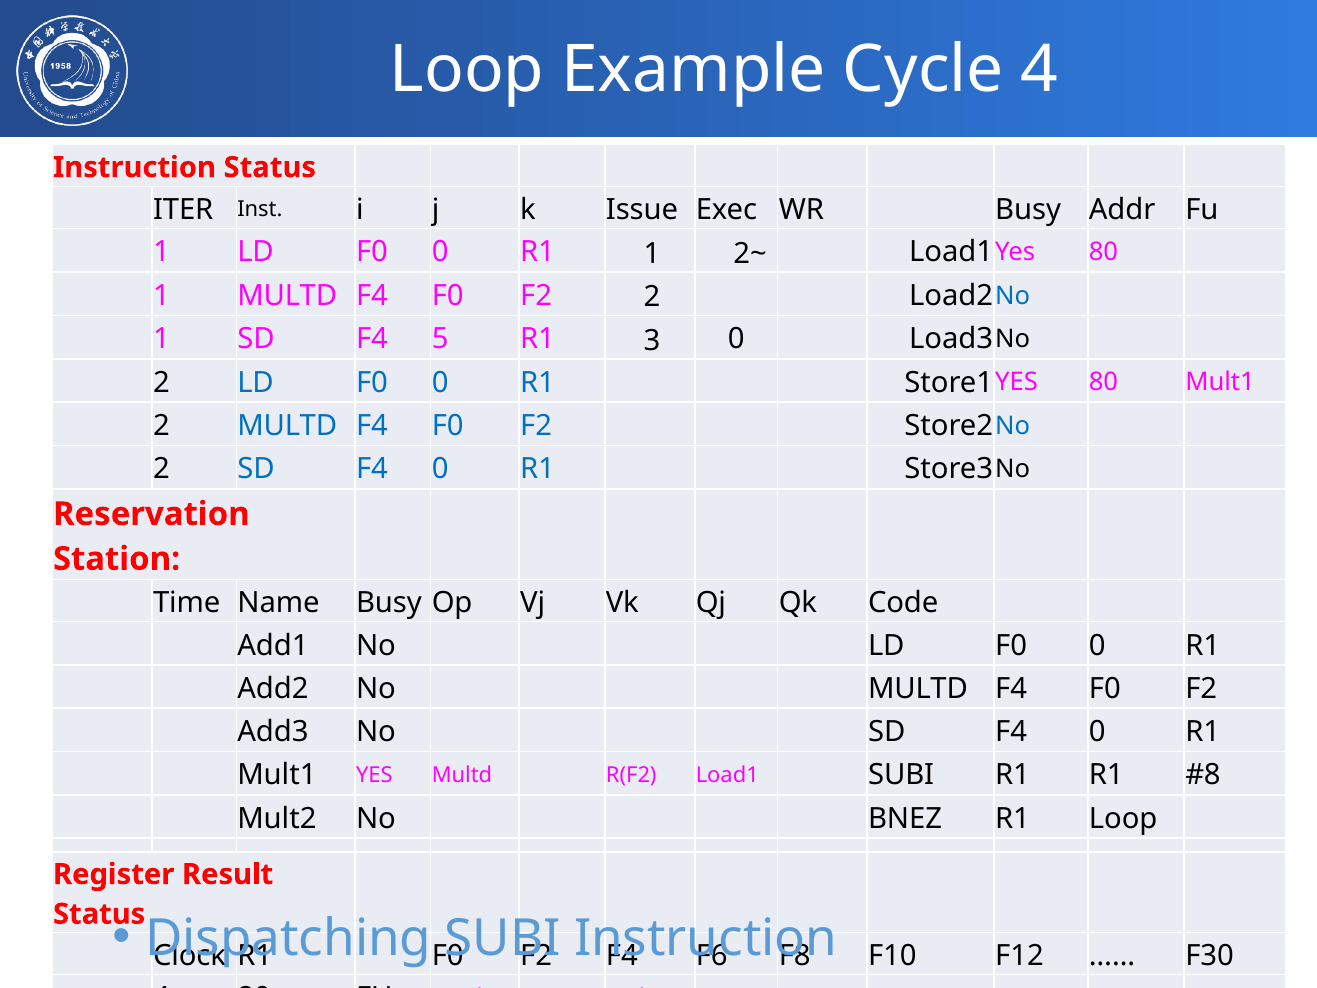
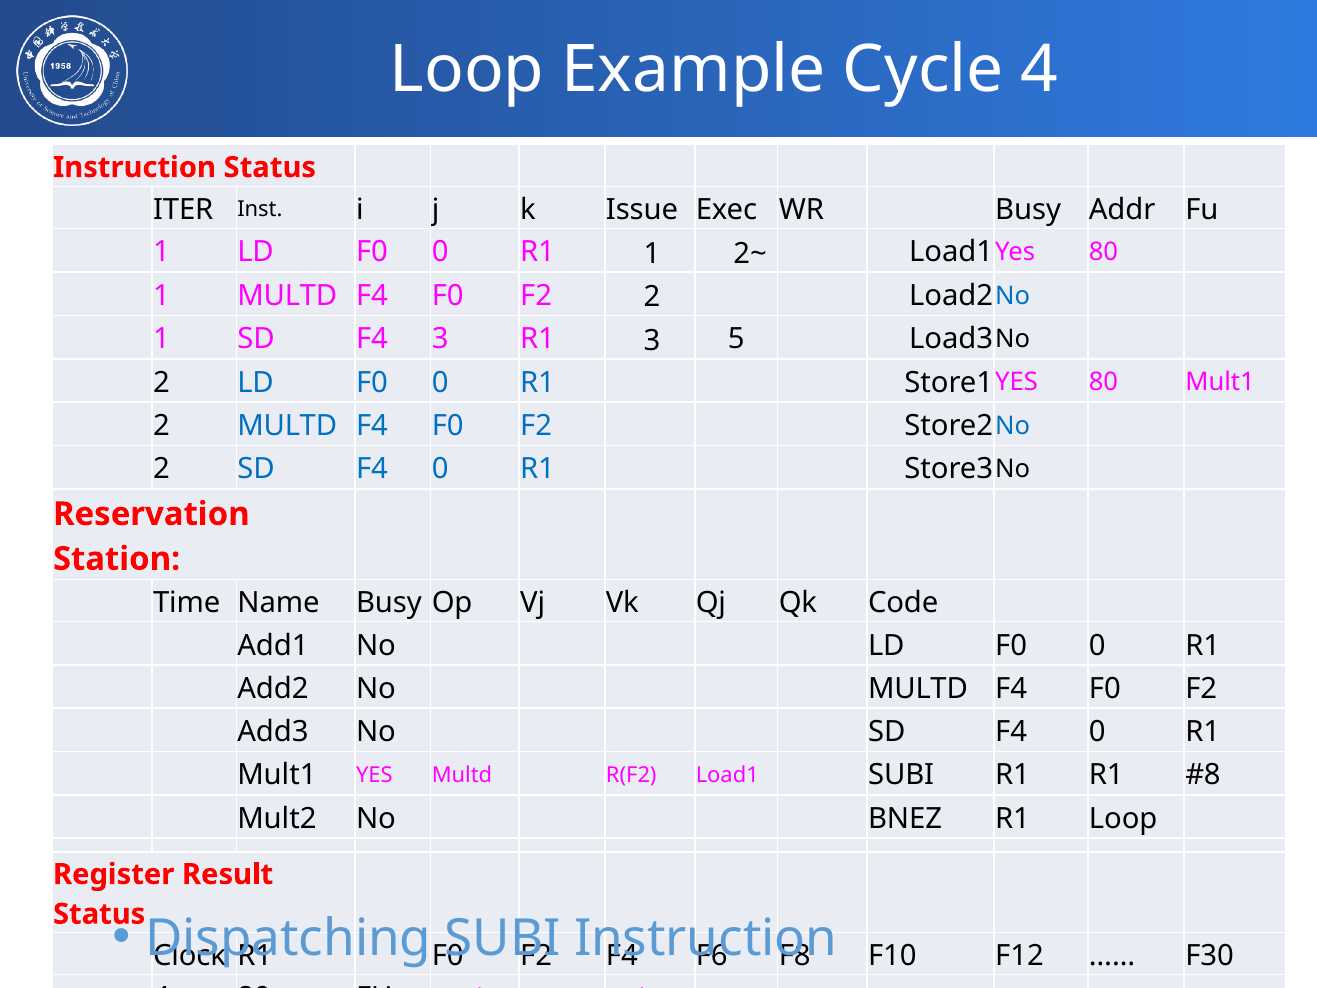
F4 5: 5 -> 3
0 at (736, 339): 0 -> 5
